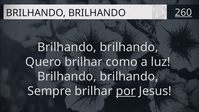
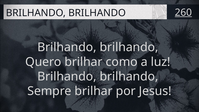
por underline: present -> none
